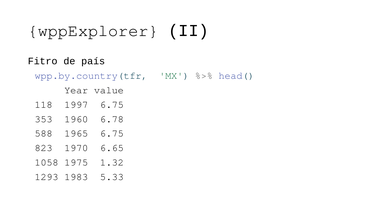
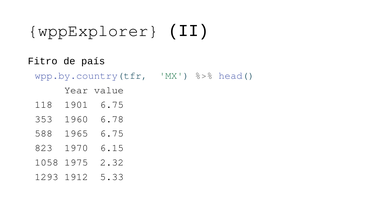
1997: 1997 -> 1901
6.65: 6.65 -> 6.15
1.32: 1.32 -> 2.32
1983: 1983 -> 1912
